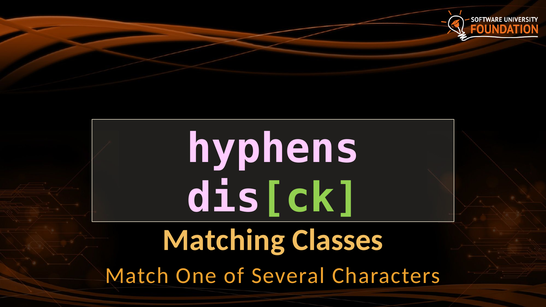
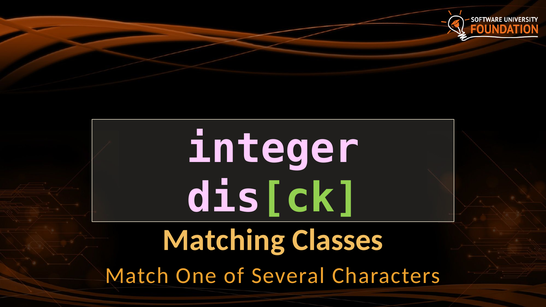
hyphens: hyphens -> integer
